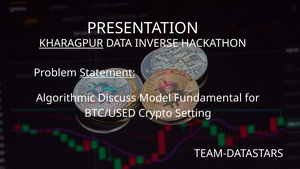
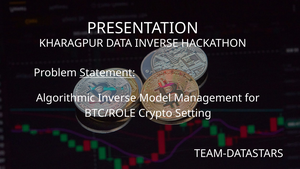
KHARAGPUR underline: present -> none
Algorithmic Discuss: Discuss -> Inverse
Fundamental: Fundamental -> Management
BTC/USED: BTC/USED -> BTC/ROLE
